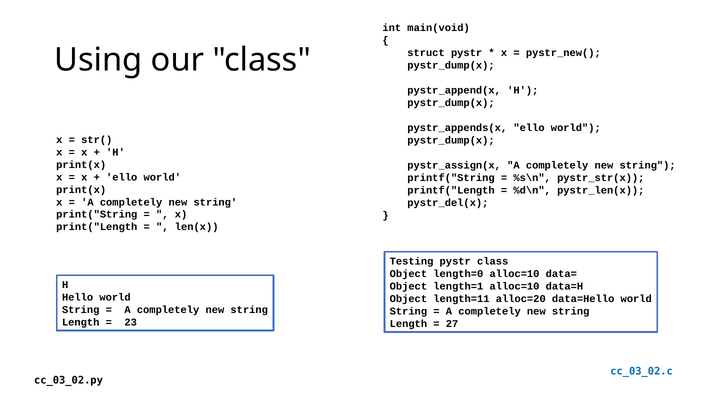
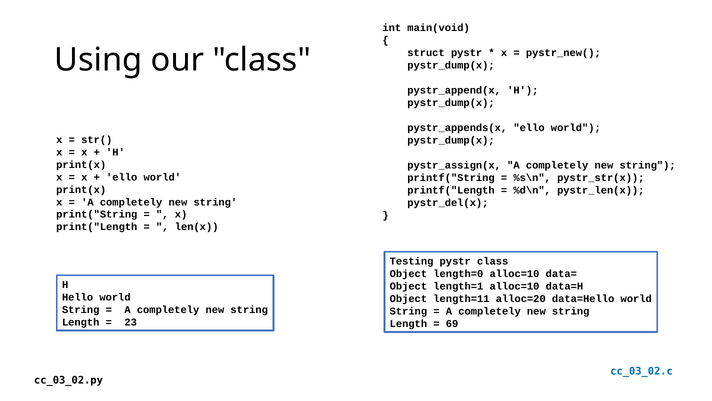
27: 27 -> 69
